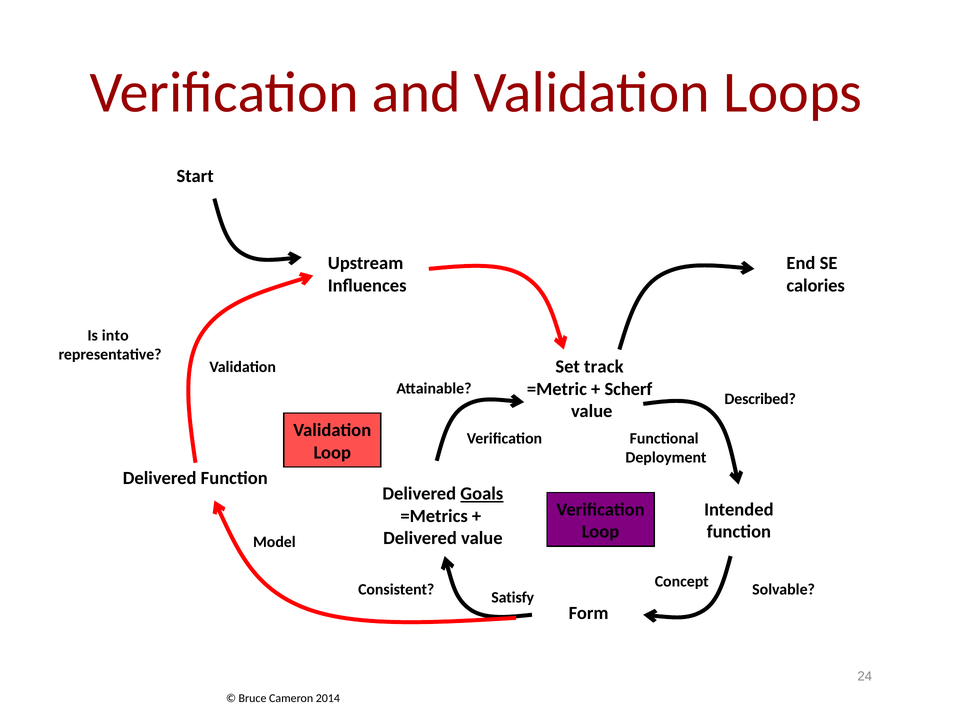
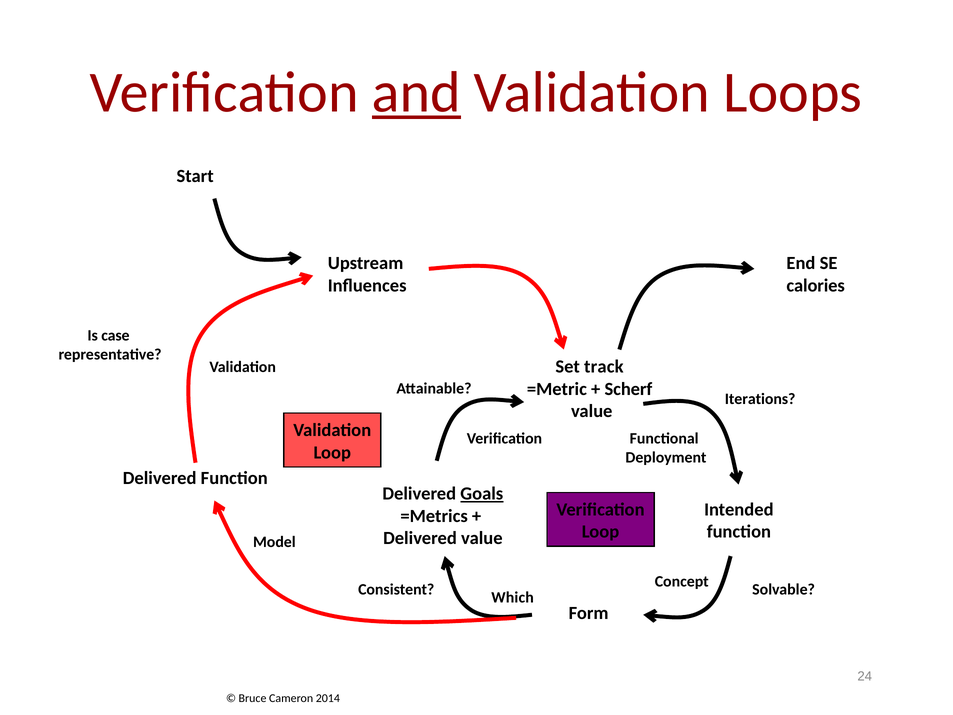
and underline: none -> present
into: into -> case
Described: Described -> Iterations
Satisfy: Satisfy -> Which
